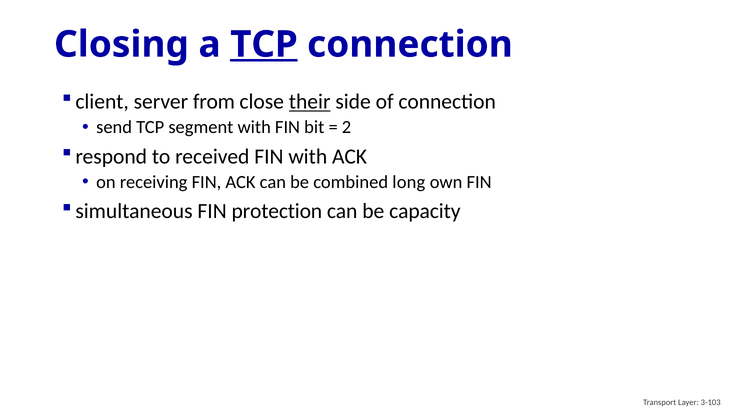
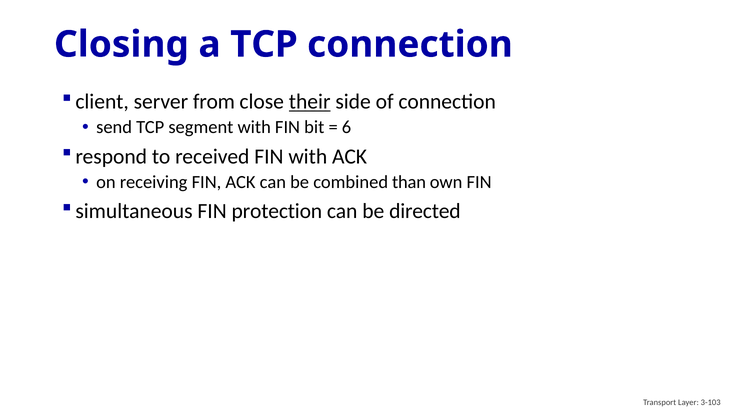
TCP at (264, 44) underline: present -> none
2: 2 -> 6
long: long -> than
capacity: capacity -> directed
